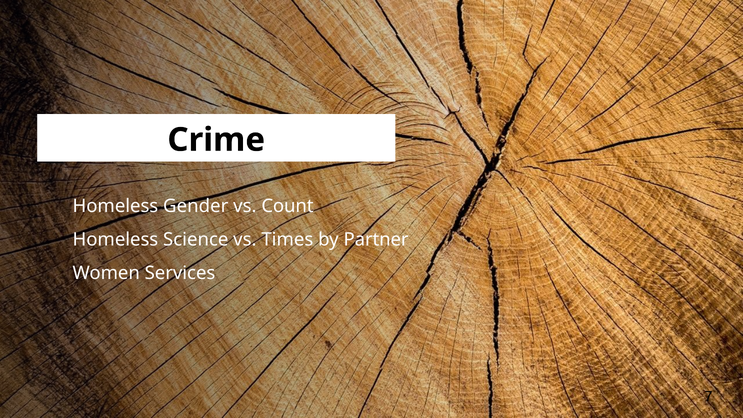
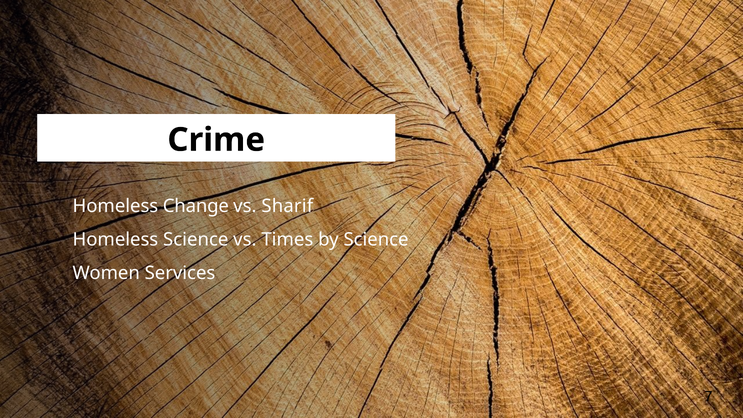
Gender: Gender -> Change
Count: Count -> Sharif
by Partner: Partner -> Science
